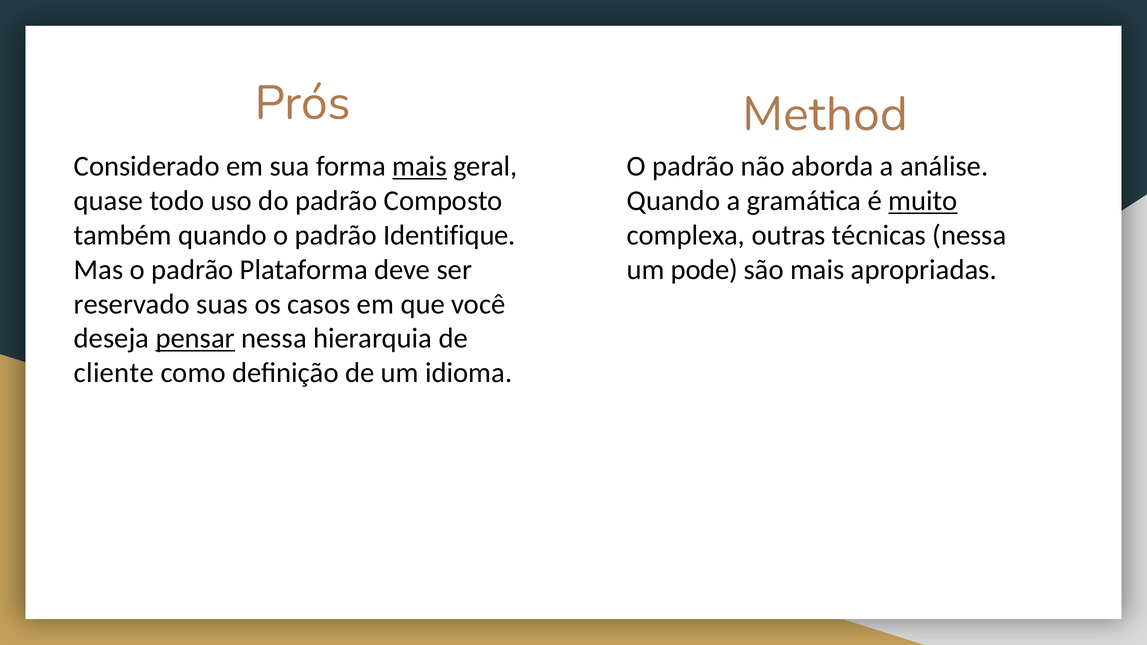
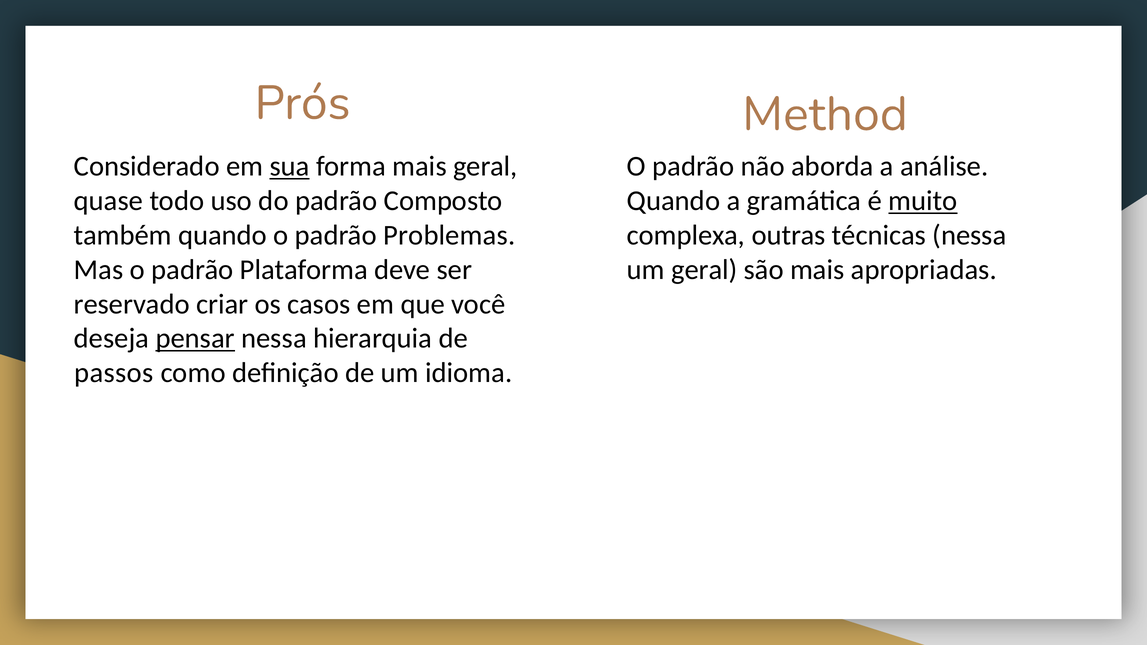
sua underline: none -> present
mais at (420, 167) underline: present -> none
Identifique: Identifique -> Problemas
um pode: pode -> geral
suas: suas -> criar
cliente: cliente -> passos
